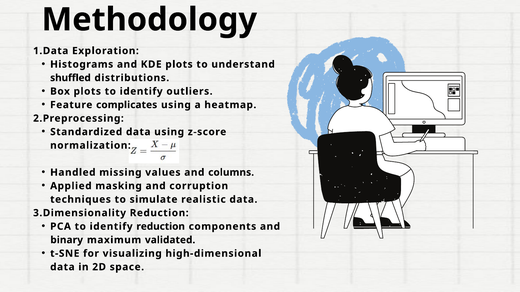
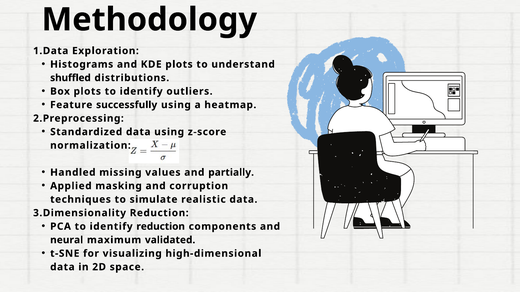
complicates: complicates -> successfully
columns: columns -> partially
binary: binary -> neural
